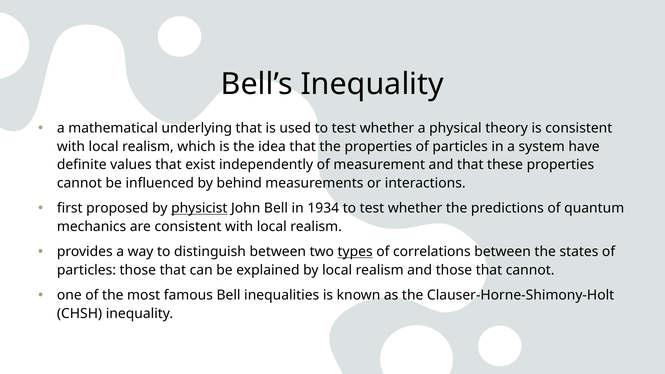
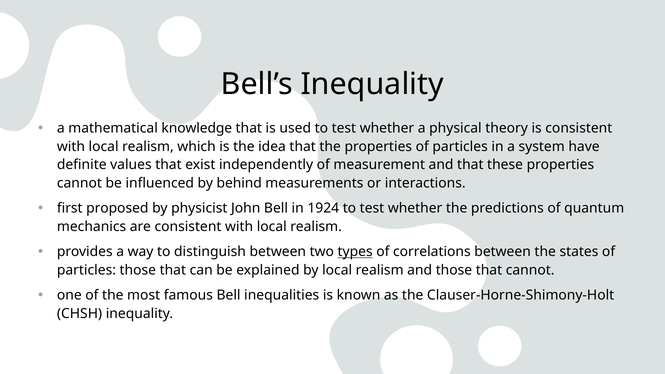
underlying: underlying -> knowledge
physicist underline: present -> none
1934: 1934 -> 1924
